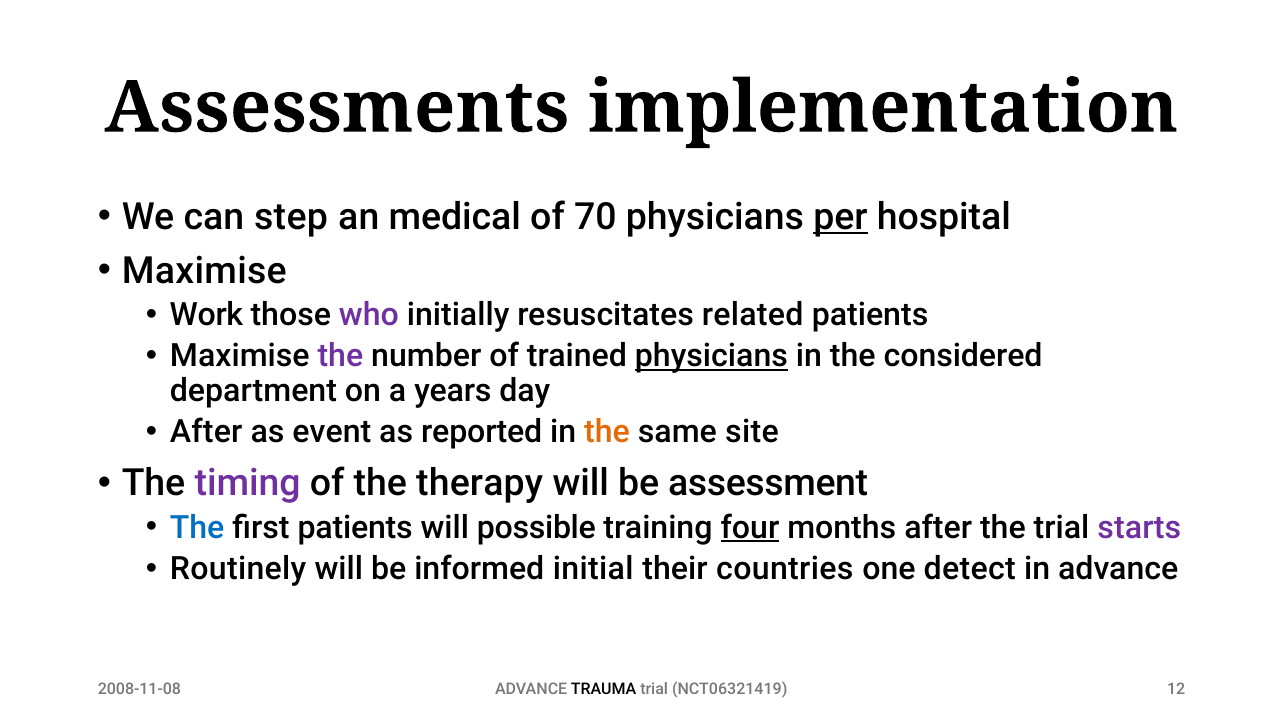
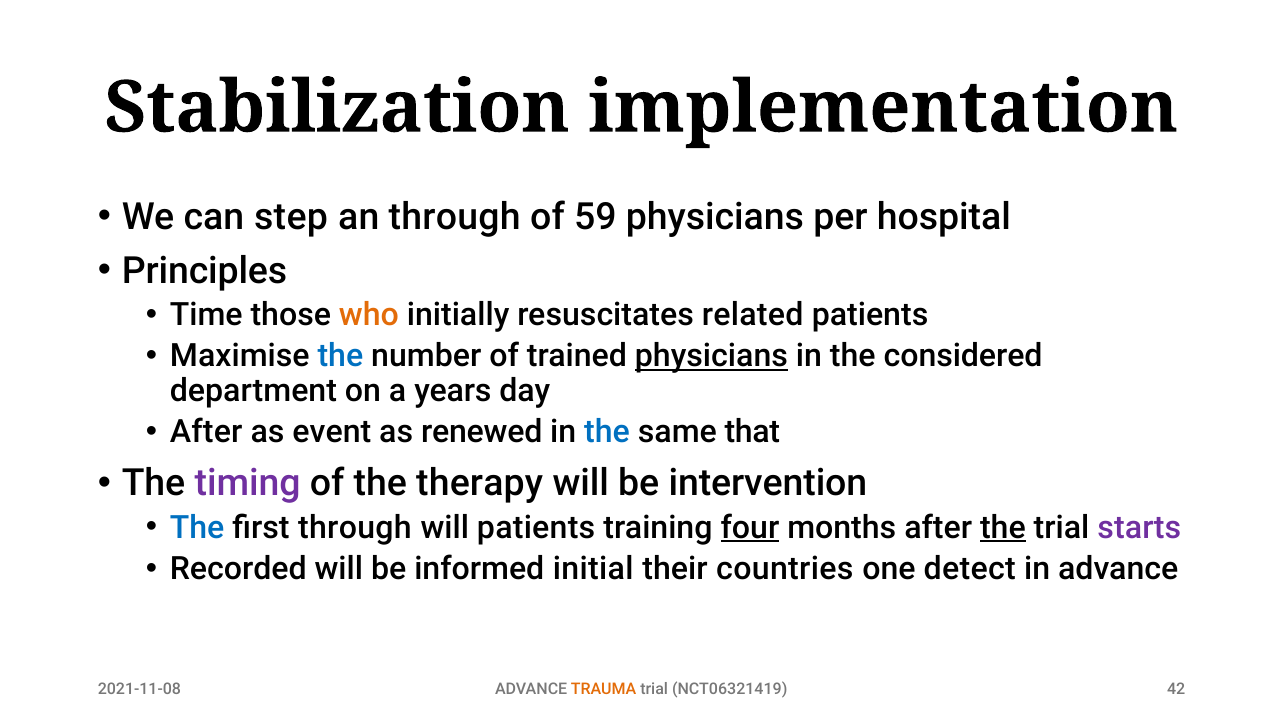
Assessments: Assessments -> Stabilization
an medical: medical -> through
70: 70 -> 59
per underline: present -> none
Maximise at (204, 271): Maximise -> Principles
Work: Work -> Time
who colour: purple -> orange
the at (340, 356) colour: purple -> blue
reported: reported -> renewed
the at (607, 432) colour: orange -> blue
site: site -> that
assessment: assessment -> intervention
first patients: patients -> through
will possible: possible -> patients
the at (1003, 527) underline: none -> present
Routinely: Routinely -> Recorded
2008-11-08: 2008-11-08 -> 2021-11-08
TRAUMA colour: black -> orange
12: 12 -> 42
